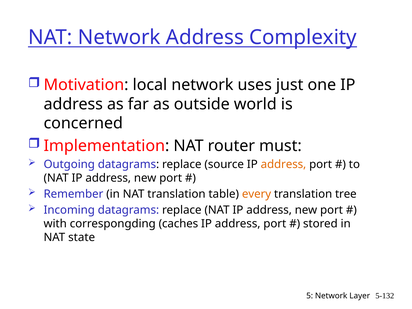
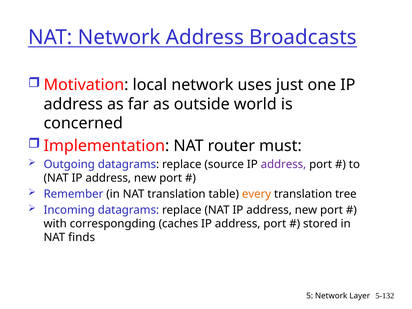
Complexity: Complexity -> Broadcasts
address at (283, 164) colour: orange -> purple
state: state -> finds
